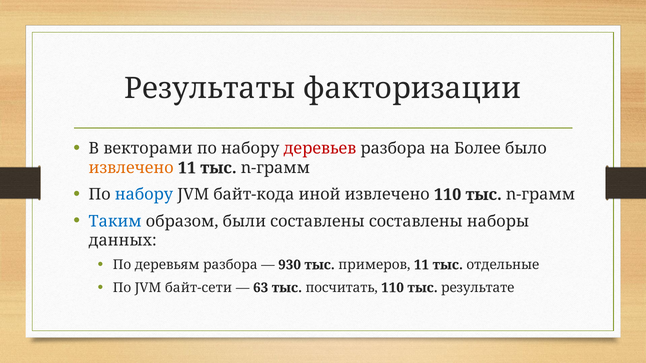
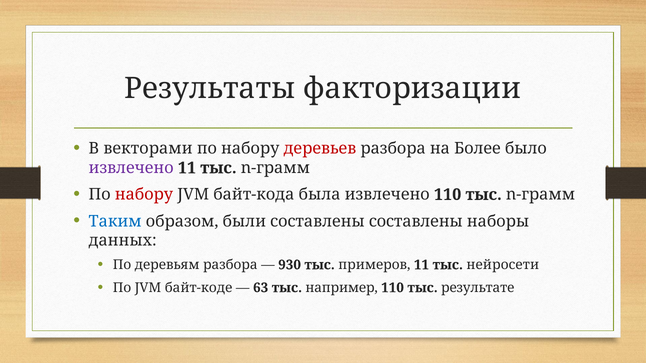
извлечено at (131, 168) colour: orange -> purple
набору at (144, 195) colour: blue -> red
иной: иной -> была
отдельные: отдельные -> нейросети
байт-сети: байт-сети -> байт-коде
посчитать: посчитать -> например
